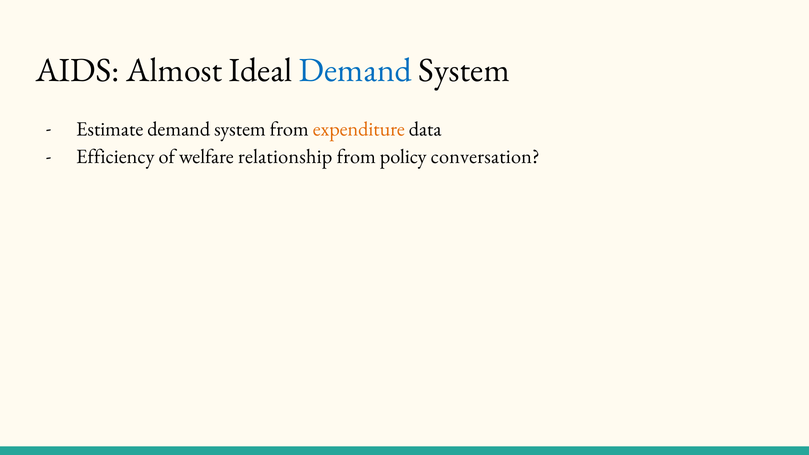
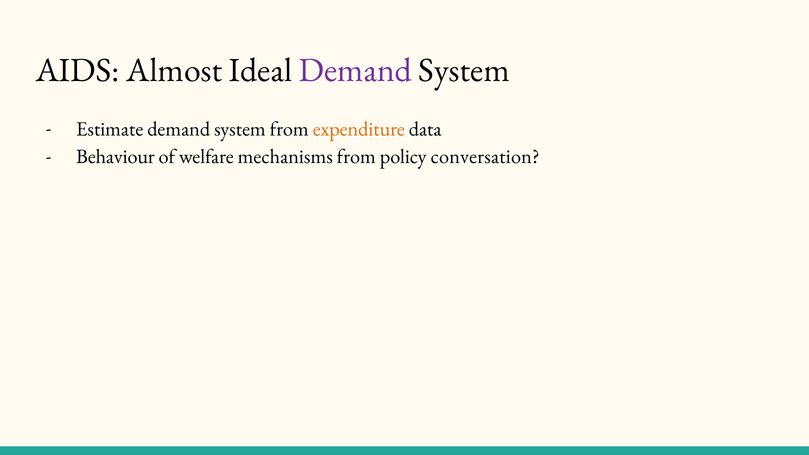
Demand at (355, 70) colour: blue -> purple
Efficiency: Efficiency -> Behaviour
relationship: relationship -> mechanisms
